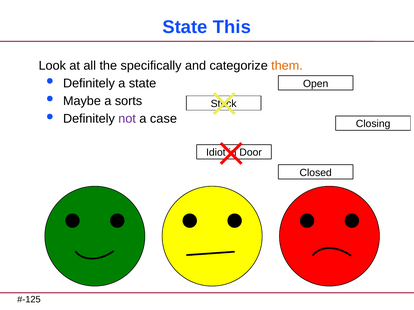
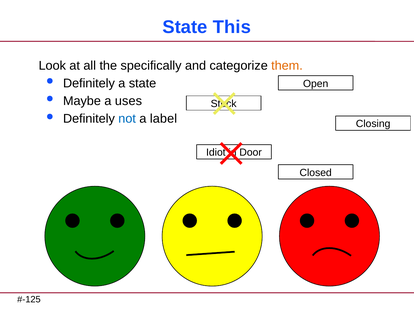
sorts: sorts -> uses
not colour: purple -> blue
case: case -> label
